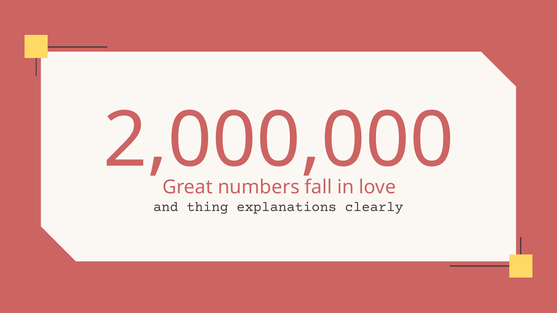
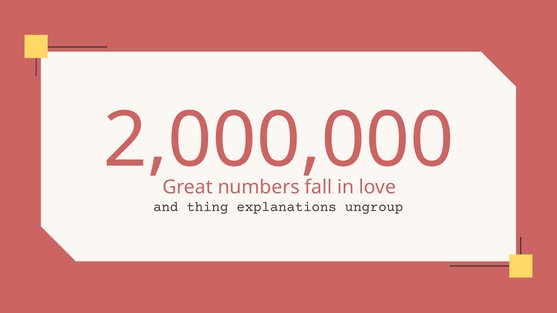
clearly: clearly -> ungroup
